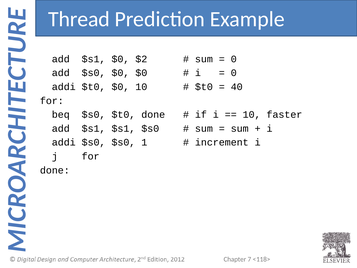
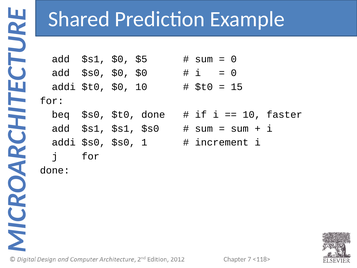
Thread: Thread -> Shared
$2: $2 -> $5
40: 40 -> 15
